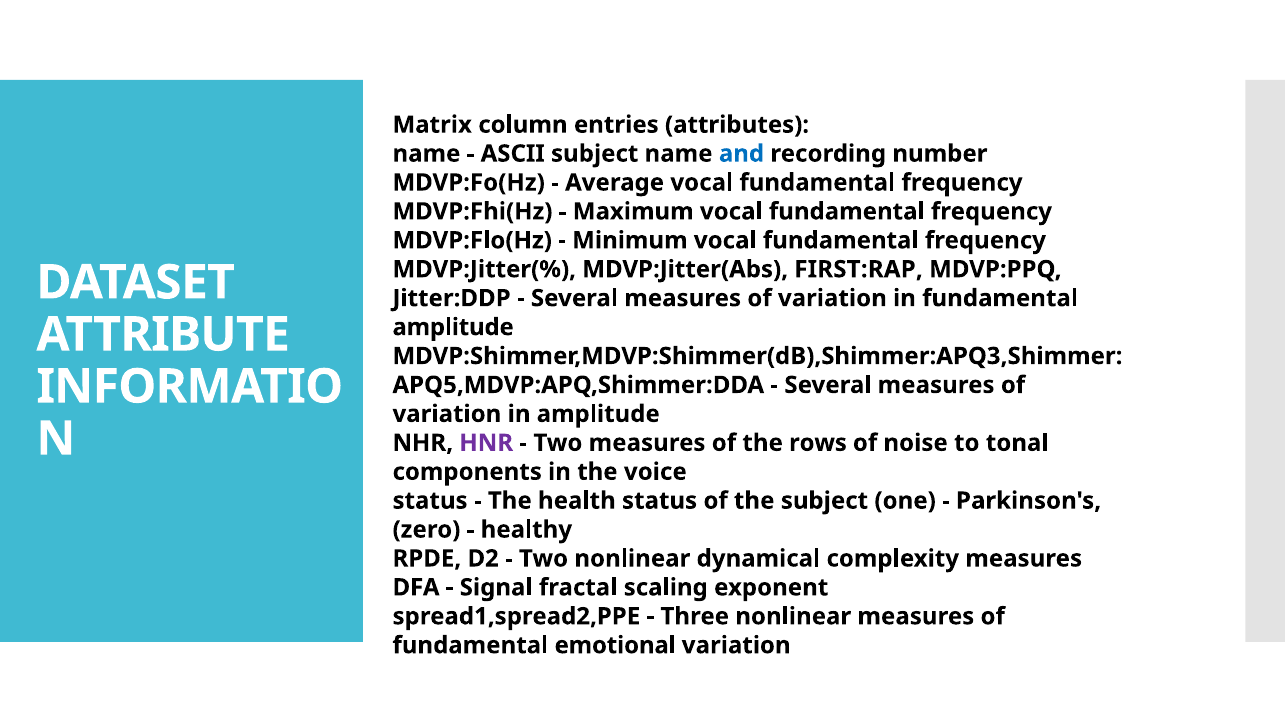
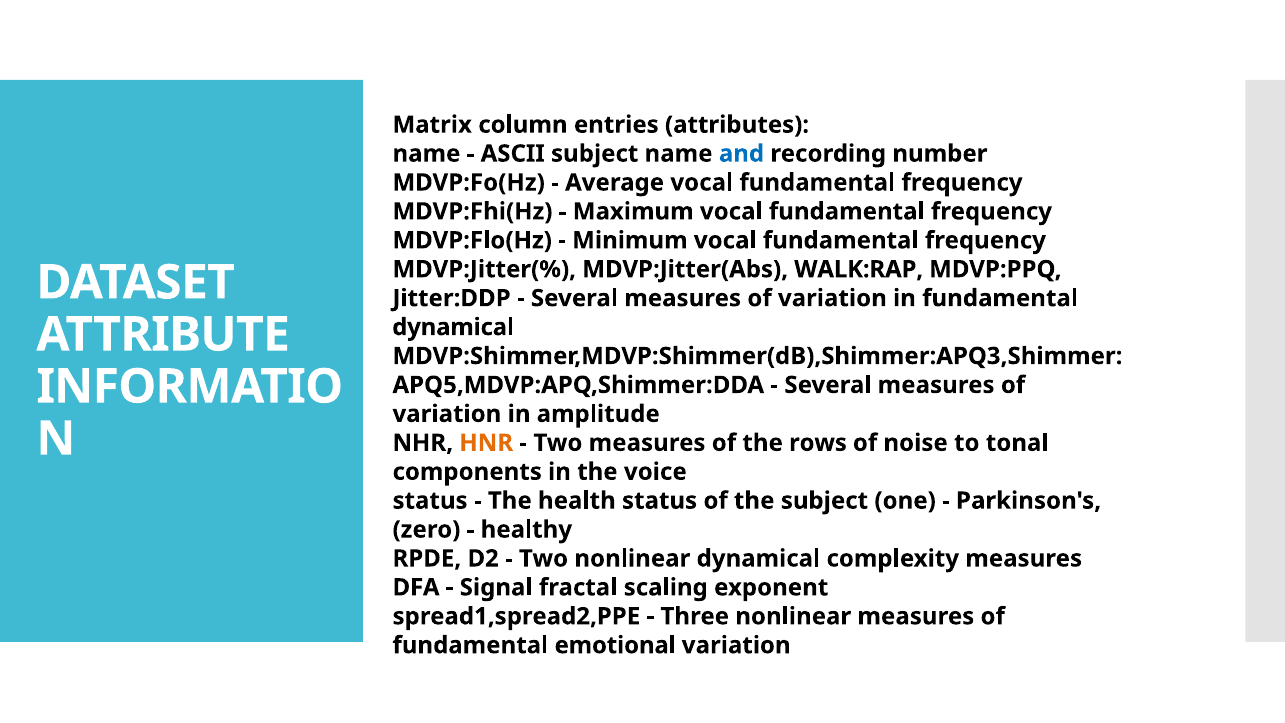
FIRST:RAP: FIRST:RAP -> WALK:RAP
amplitude at (453, 327): amplitude -> dynamical
HNR colour: purple -> orange
